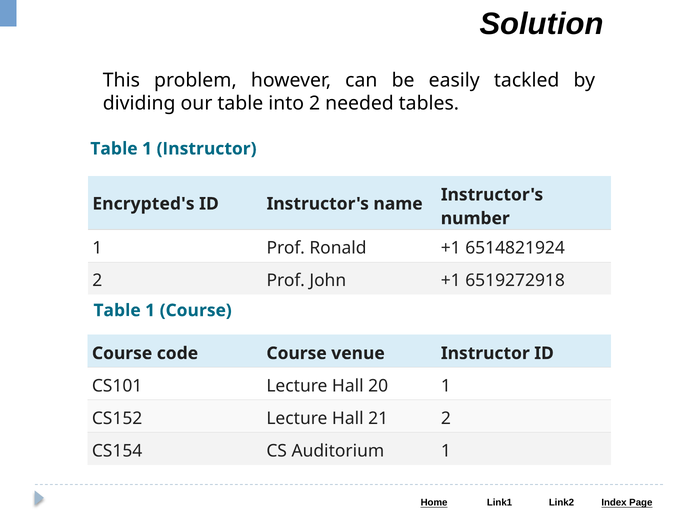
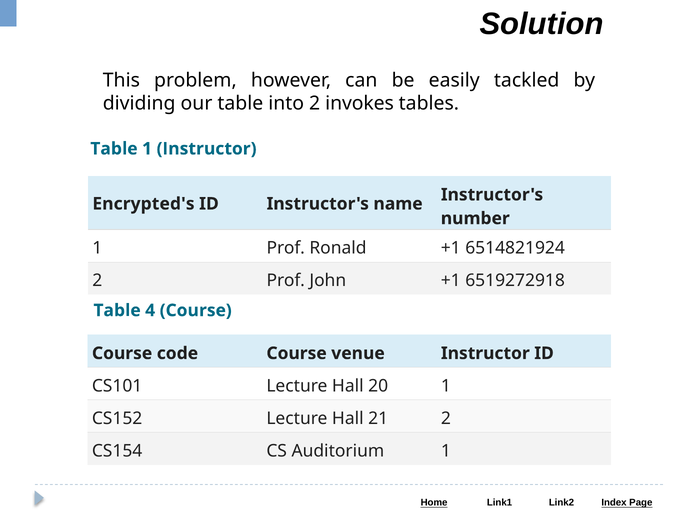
needed: needed -> invokes
1 at (150, 311): 1 -> 4
